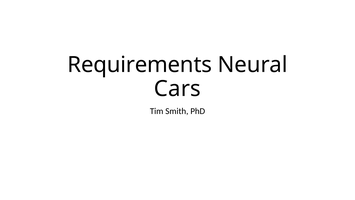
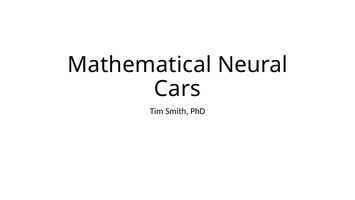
Requirements: Requirements -> Mathematical
